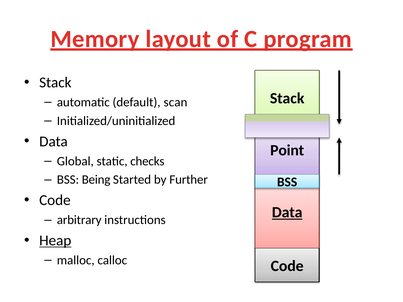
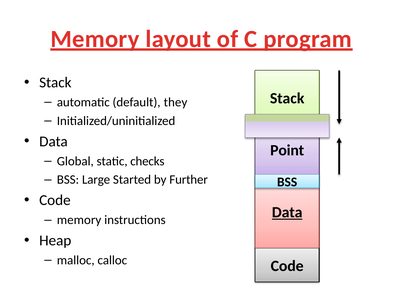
scan: scan -> they
Being: Being -> Large
arbitrary at (79, 220): arbitrary -> memory
Heap underline: present -> none
